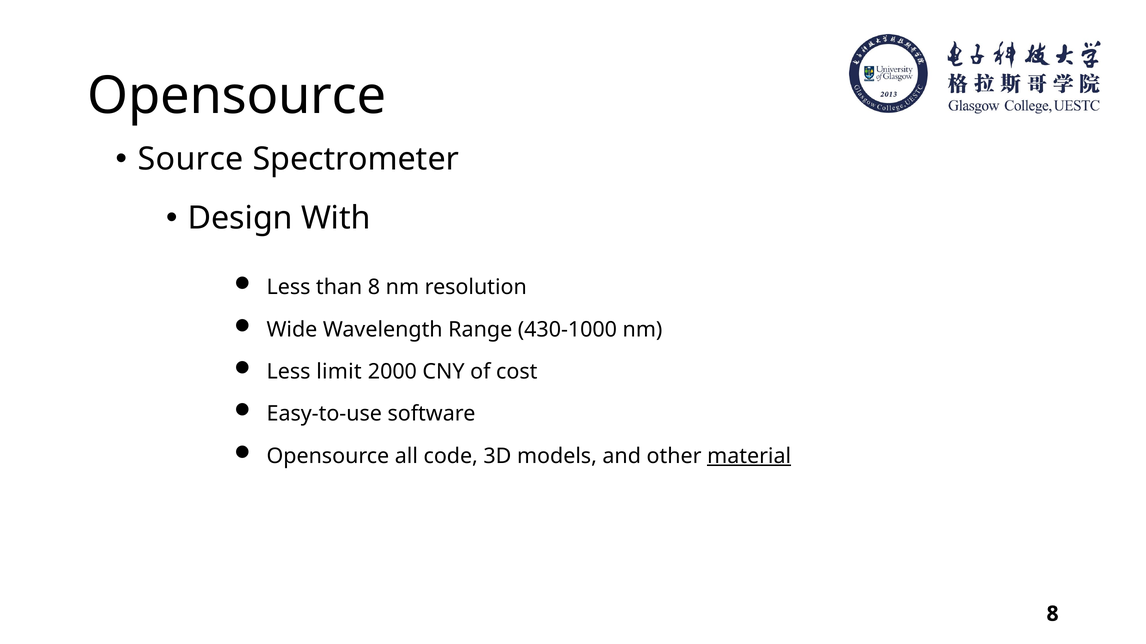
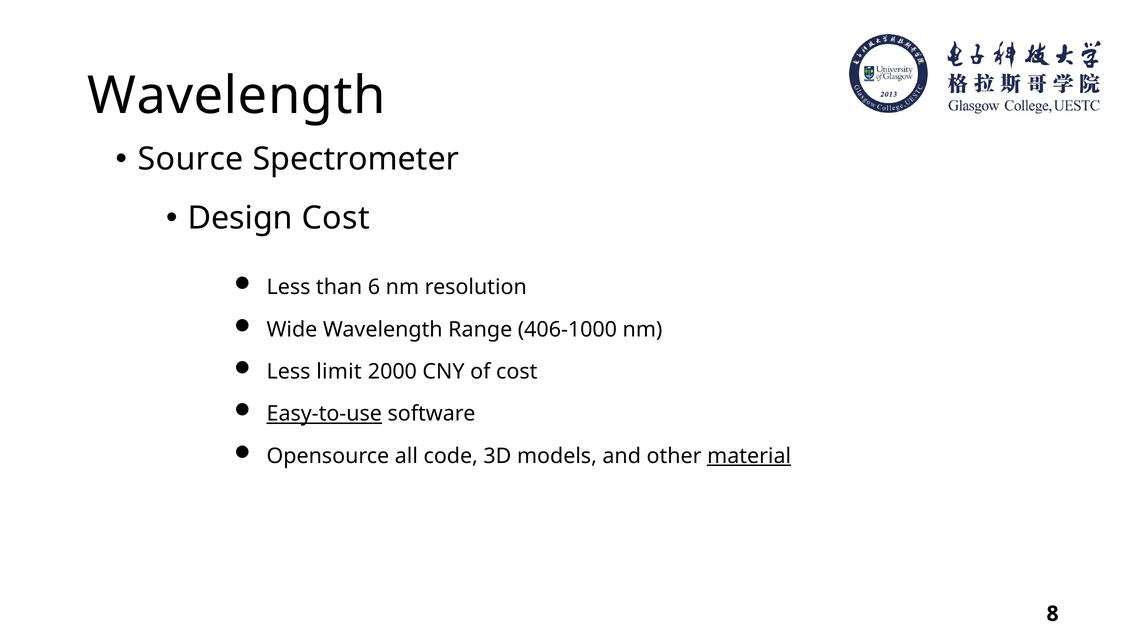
Opensource at (237, 96): Opensource -> Wavelength
Design With: With -> Cost
than 8: 8 -> 6
430-1000: 430-1000 -> 406-1000
Easy-to-use underline: none -> present
